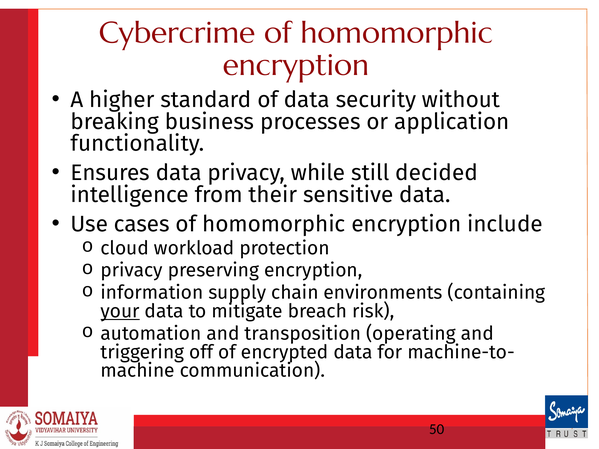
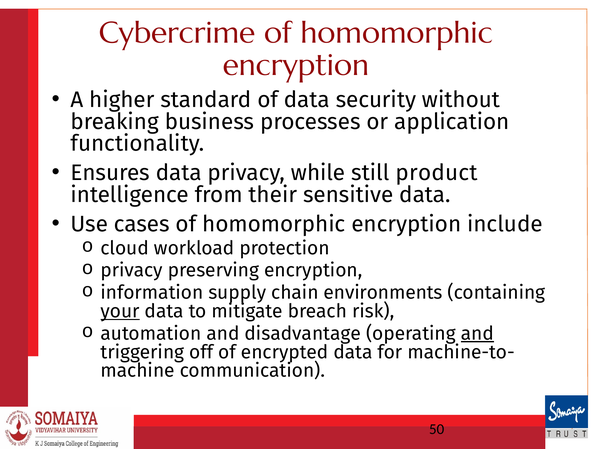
decided: decided -> product
transposition: transposition -> disadvantage
and at (477, 334) underline: none -> present
